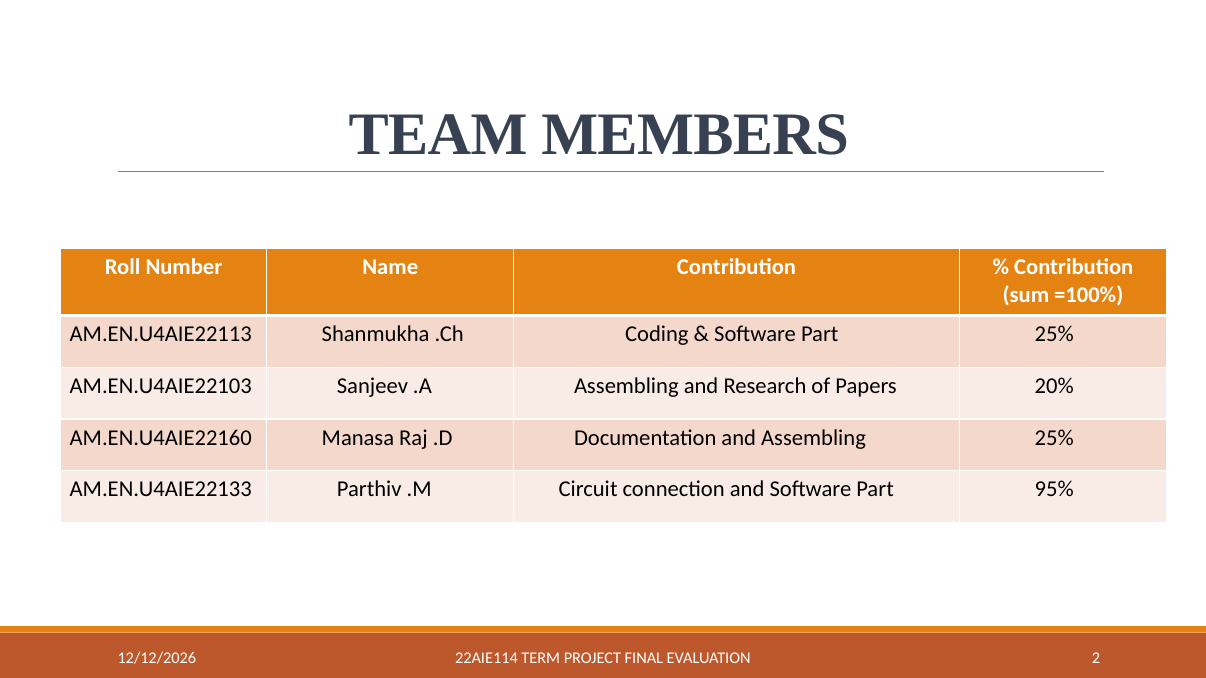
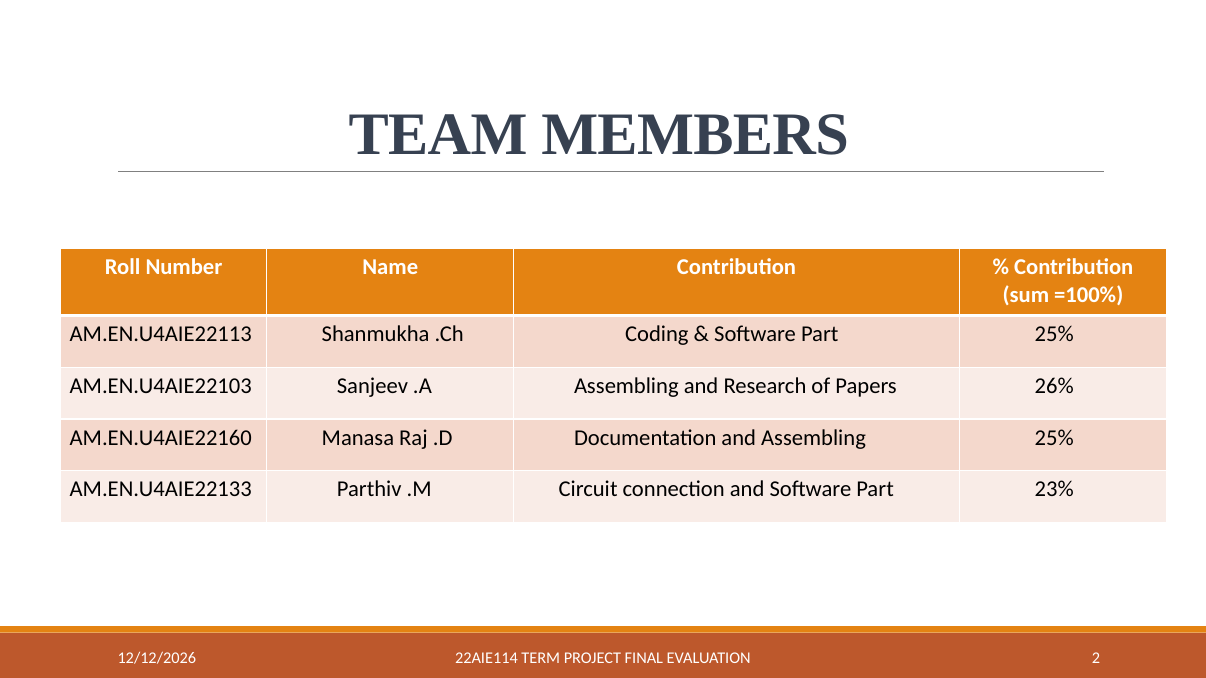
20%: 20% -> 26%
95%: 95% -> 23%
